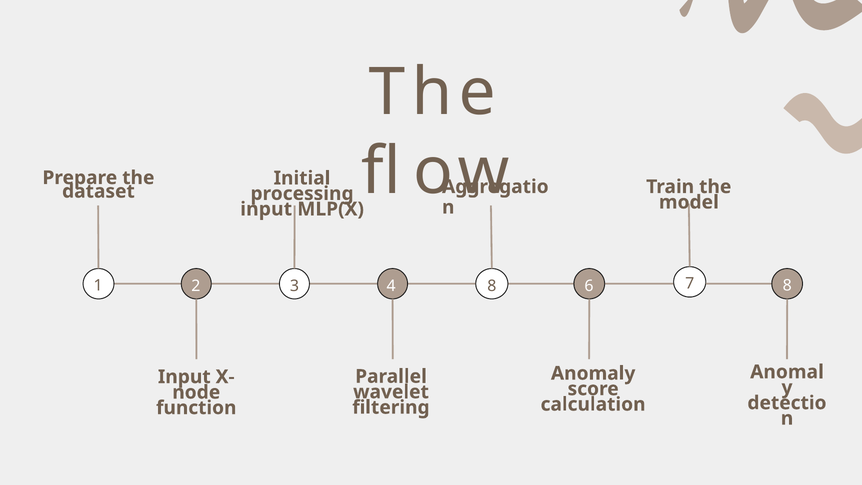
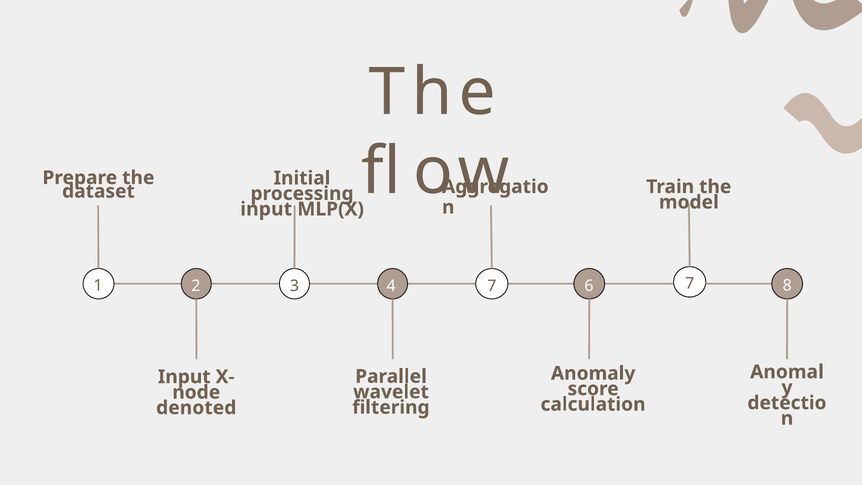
4 8: 8 -> 7
function: function -> denoted
